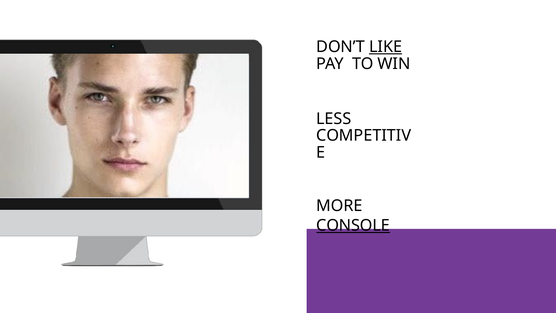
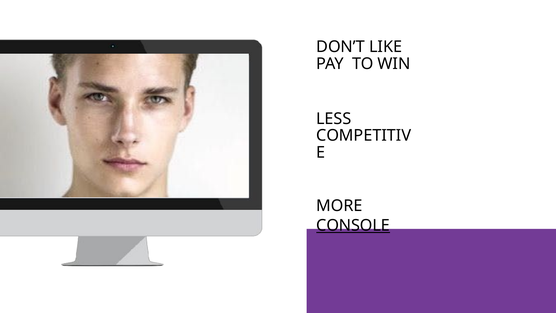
LIKE underline: present -> none
